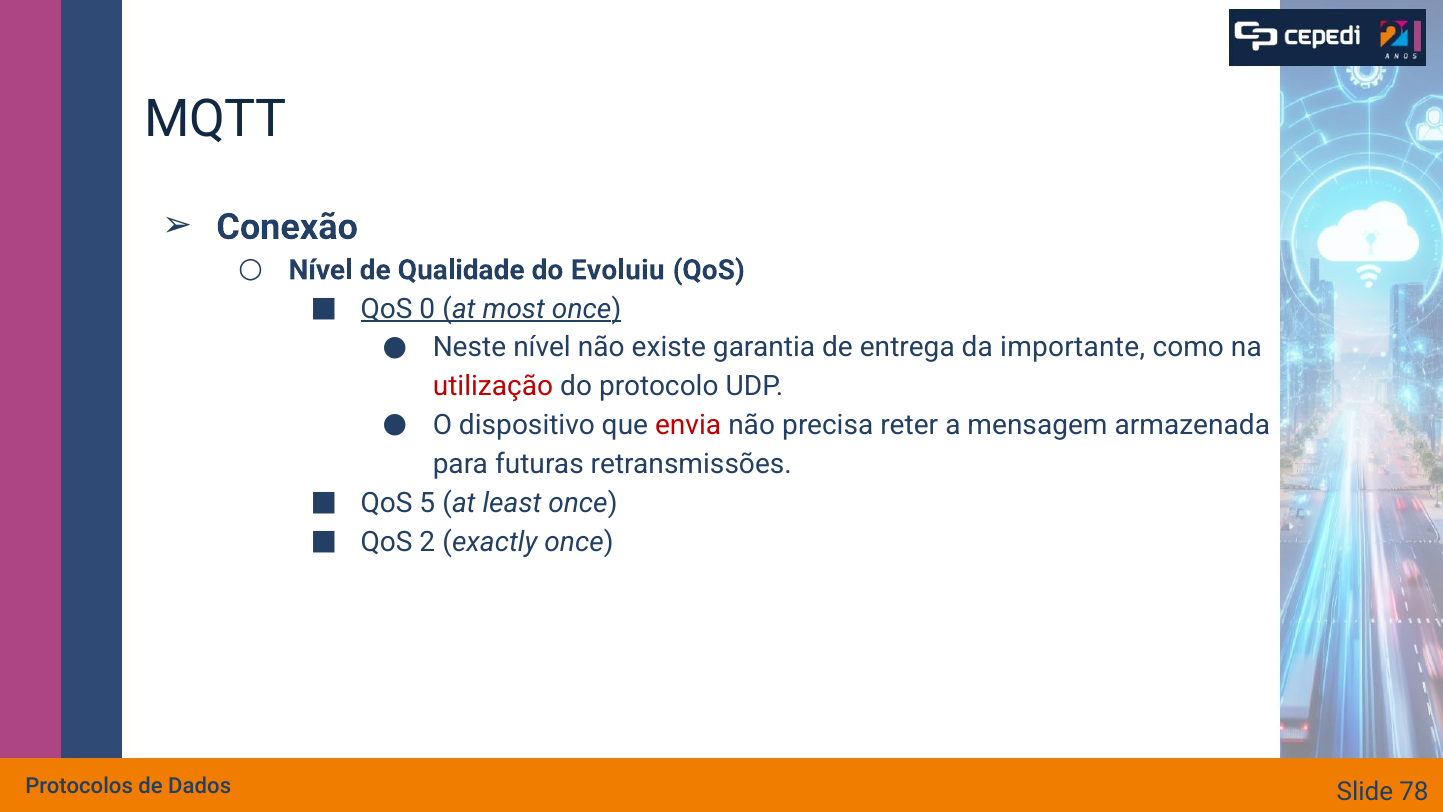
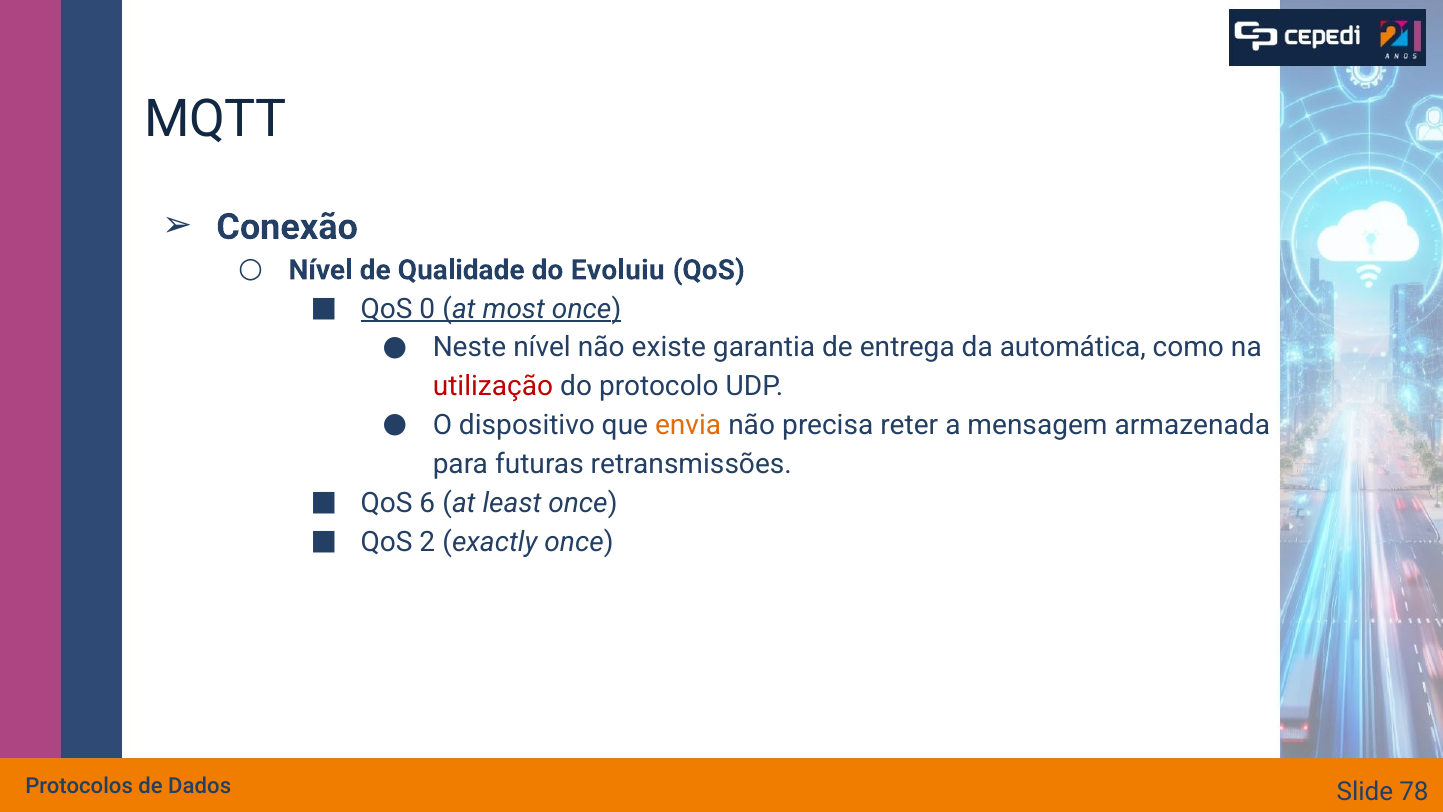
importante: importante -> automática
envia colour: red -> orange
5: 5 -> 6
